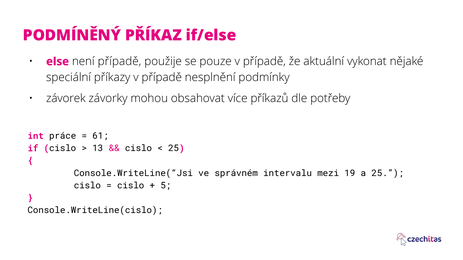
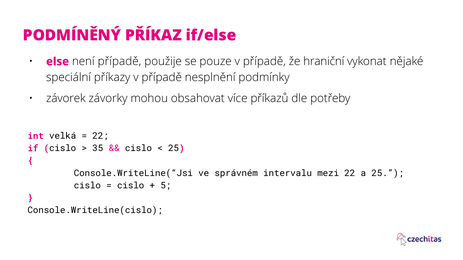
aktuální: aktuální -> hraniční
práce: práce -> velká
61 at (101, 136): 61 -> 22
13: 13 -> 35
mezi 19: 19 -> 22
